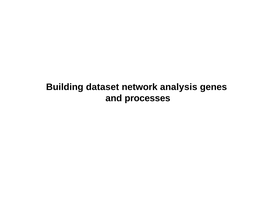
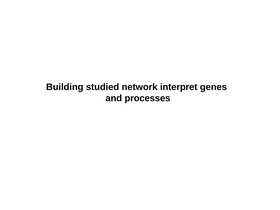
dataset: dataset -> studied
analysis: analysis -> interpret
